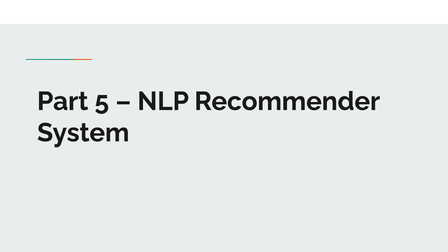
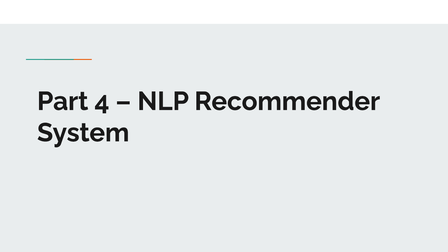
5: 5 -> 4
